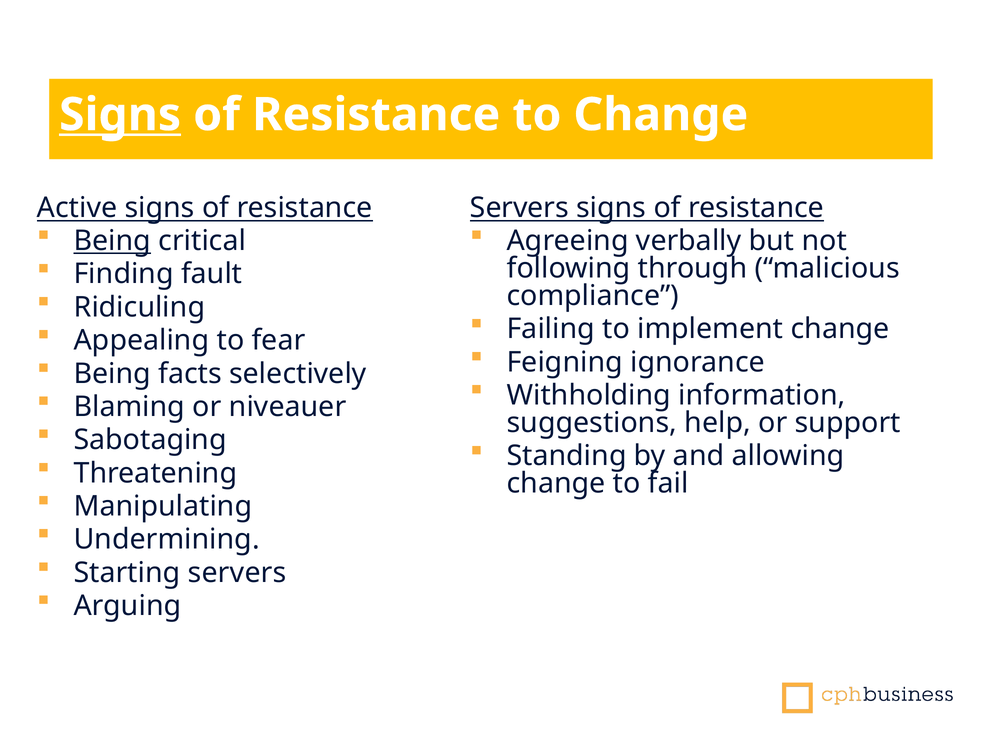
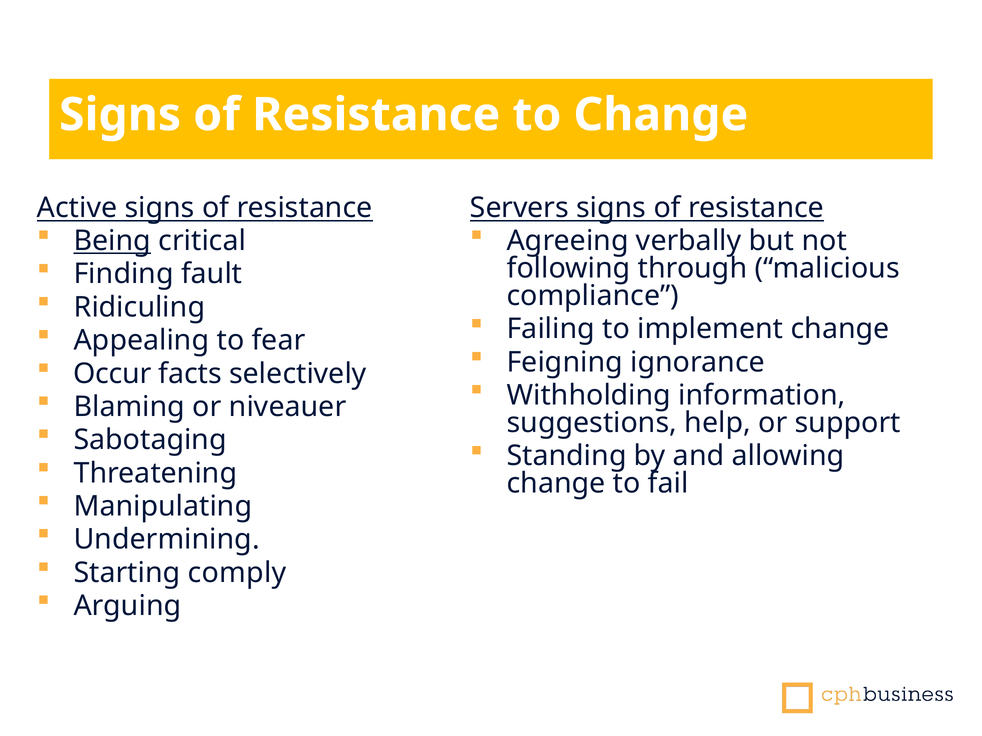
Signs at (120, 115) underline: present -> none
Being at (112, 374): Being -> Occur
Starting servers: servers -> comply
